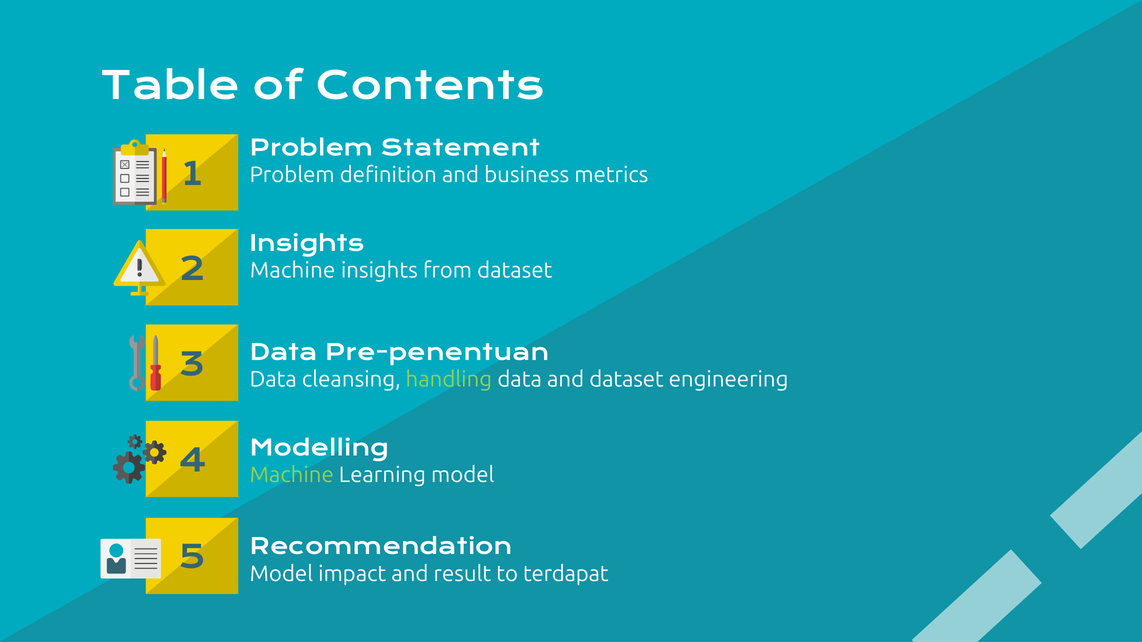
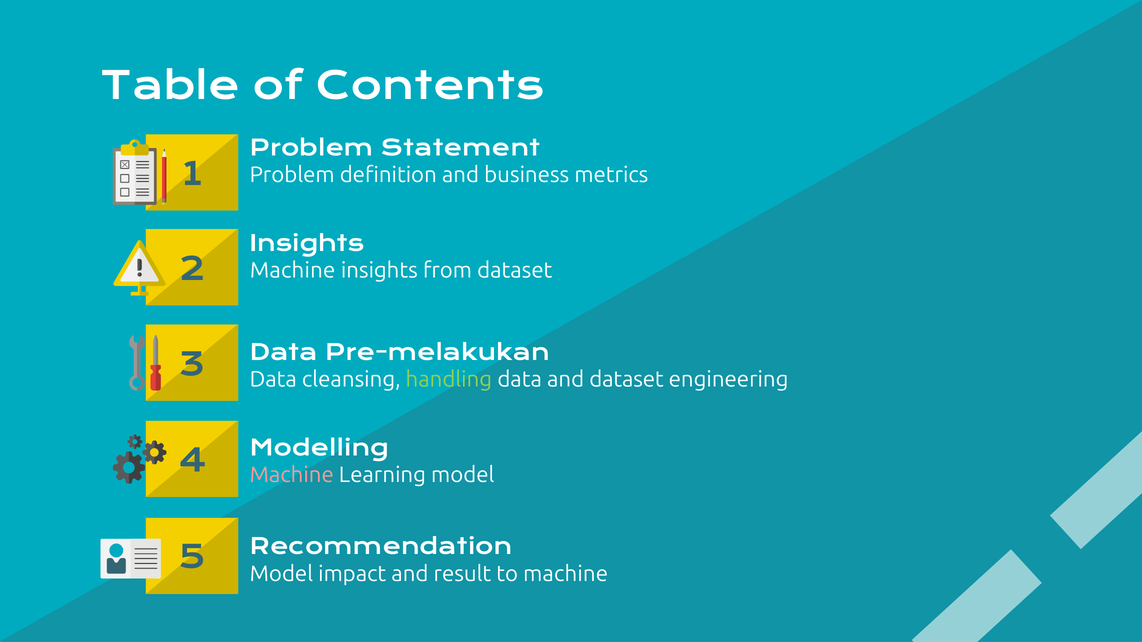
Pre-penentuan: Pre-penentuan -> Pre-melakukan
Machine at (292, 475) colour: light green -> pink
to terdapat: terdapat -> machine
